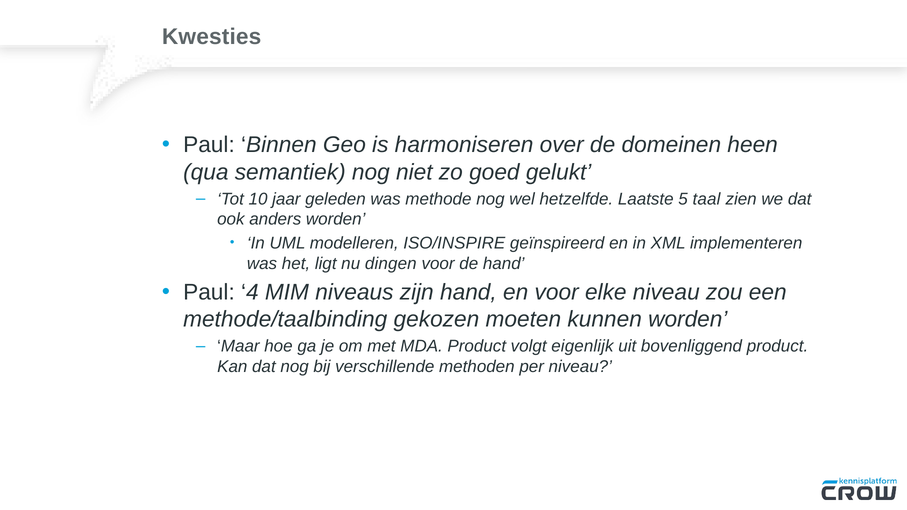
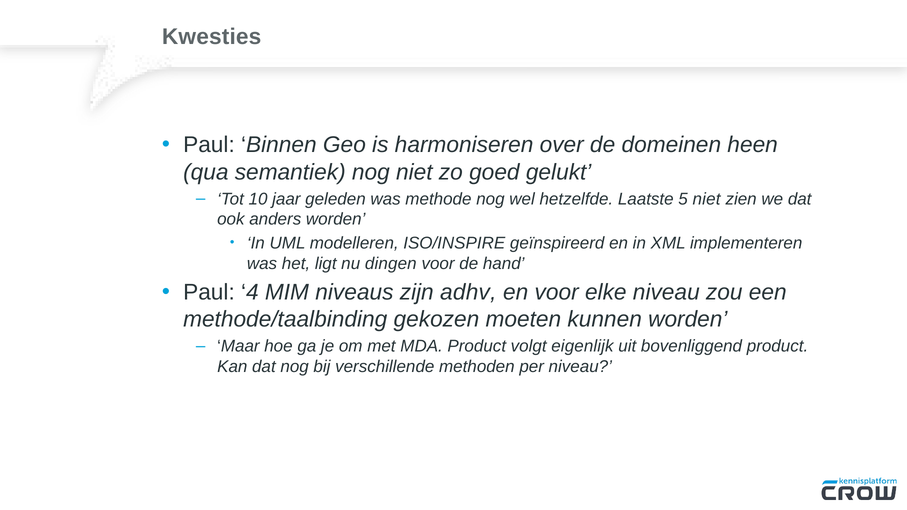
5 taal: taal -> niet
zijn hand: hand -> adhv
